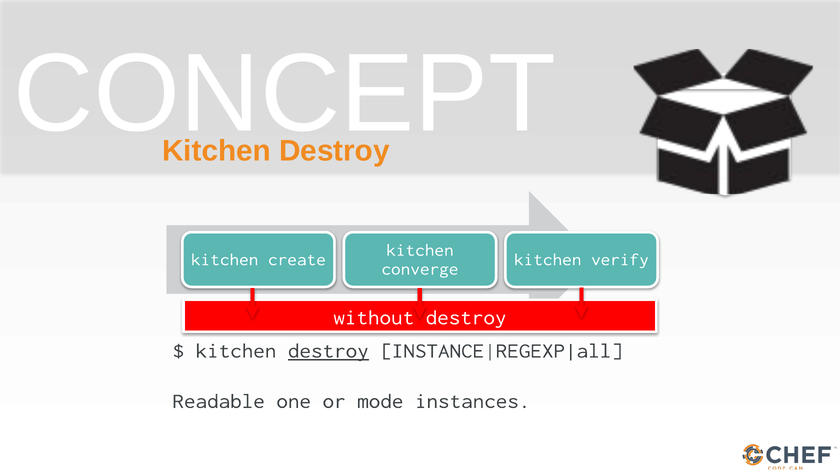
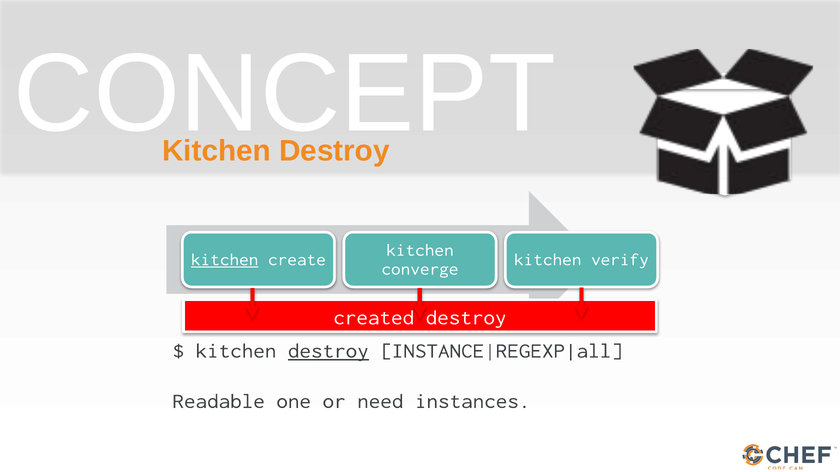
kitchen at (225, 260) underline: none -> present
without: without -> created
mode: mode -> need
